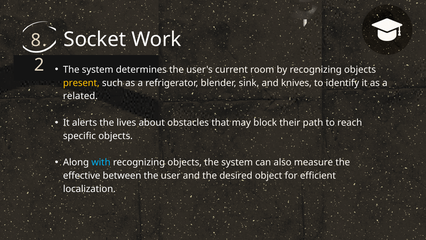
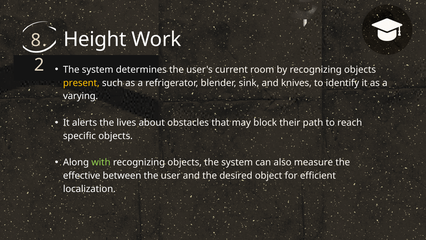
Socket: Socket -> Height
related: related -> varying
with colour: light blue -> light green
